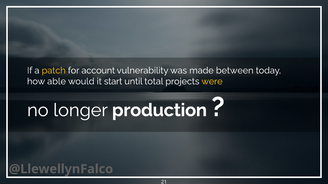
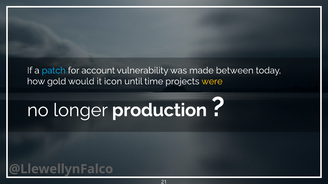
patch colour: yellow -> light blue
able: able -> gold
start: start -> icon
total: total -> time
